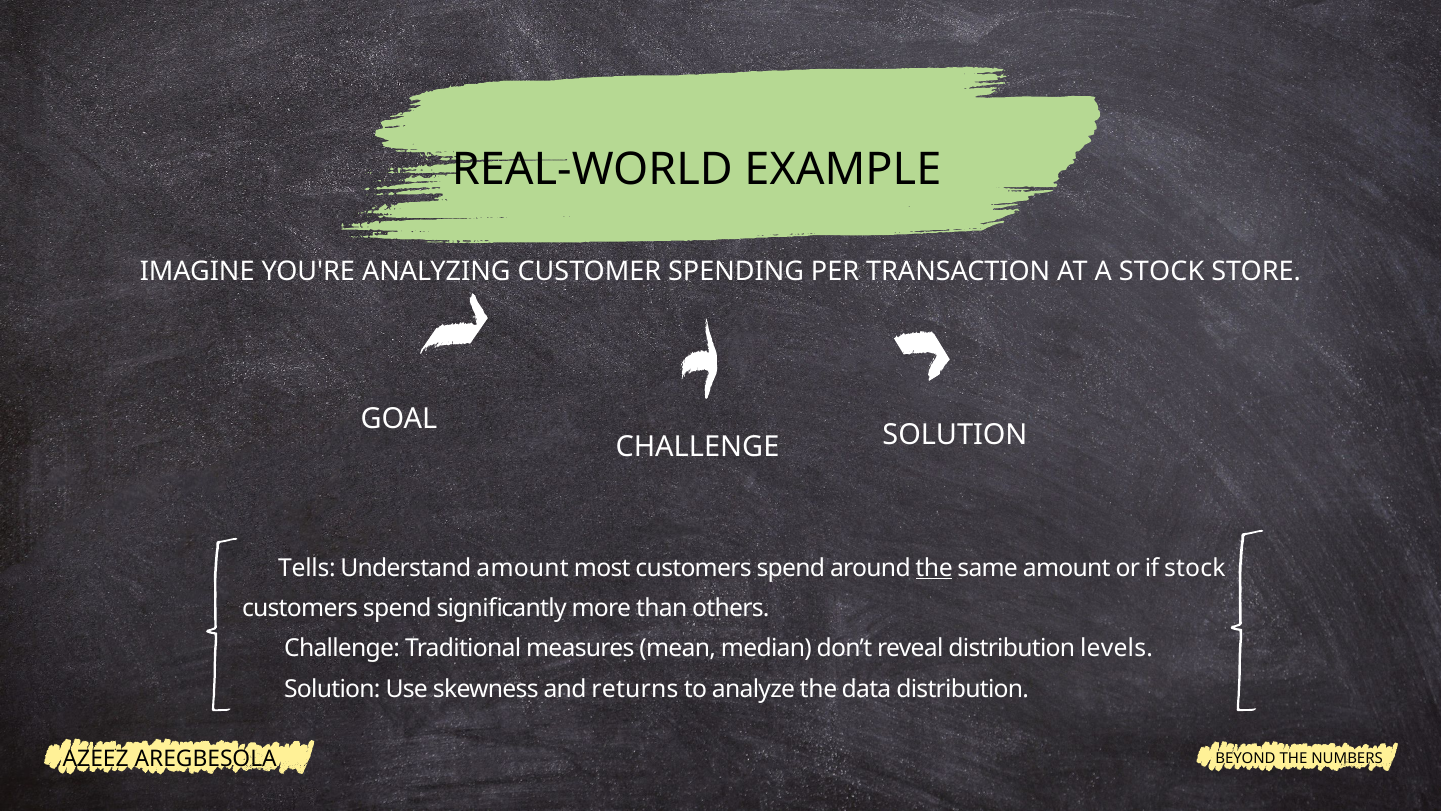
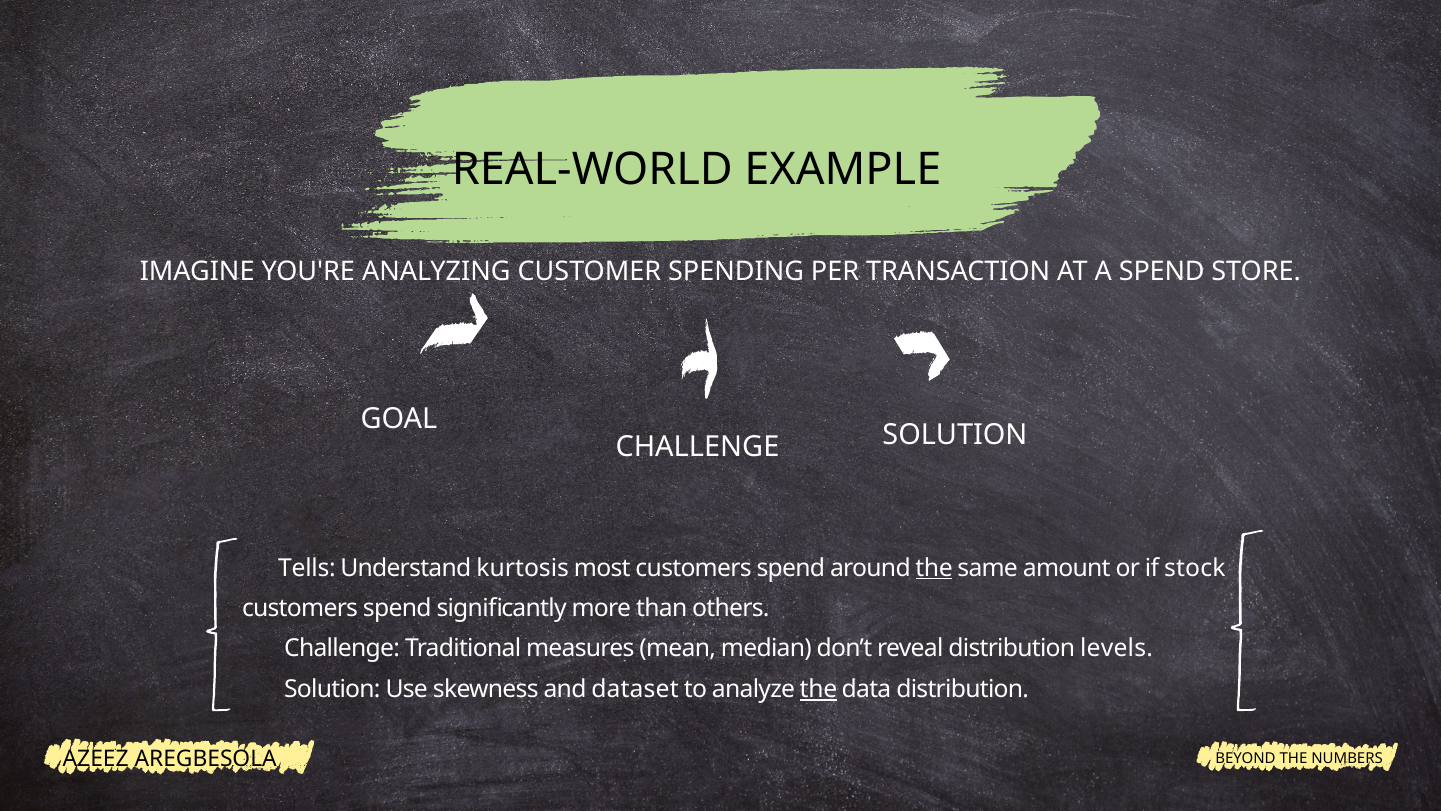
A STOCK: STOCK -> SPEND
Understand amount: amount -> kurtosis
returns: returns -> dataset
the at (818, 689) underline: none -> present
